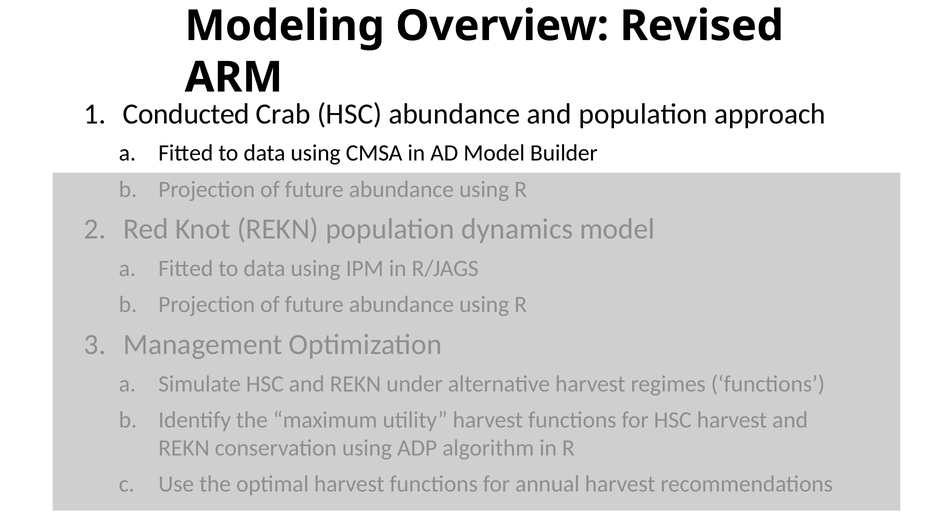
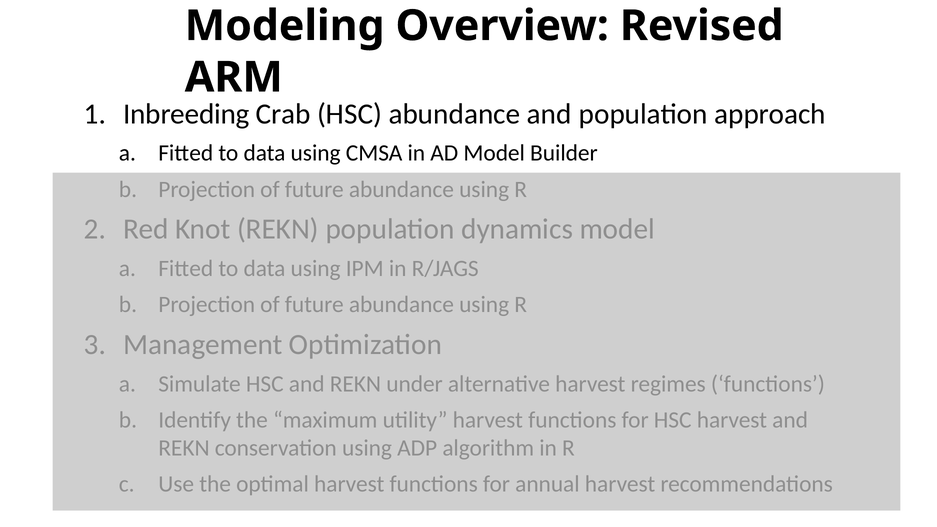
Conducted: Conducted -> Inbreeding
